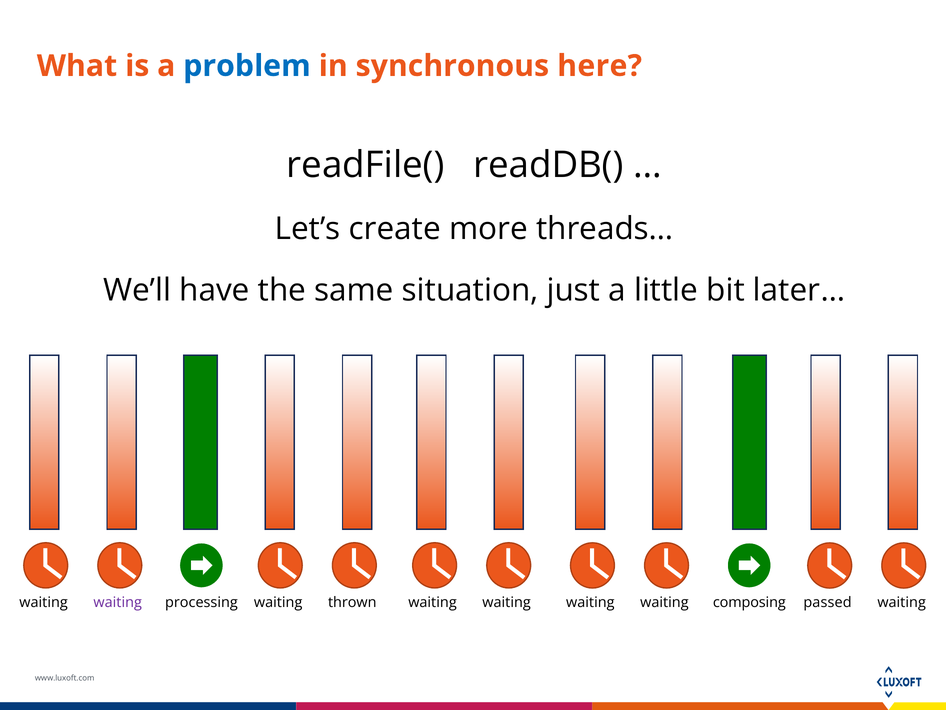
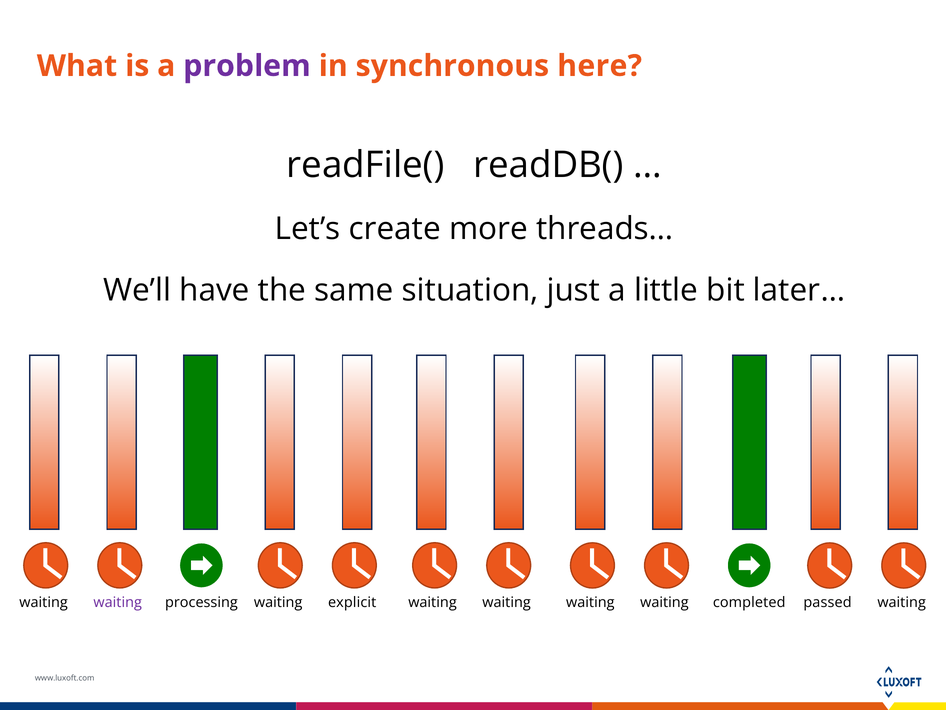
problem colour: blue -> purple
thrown: thrown -> explicit
composing: composing -> completed
